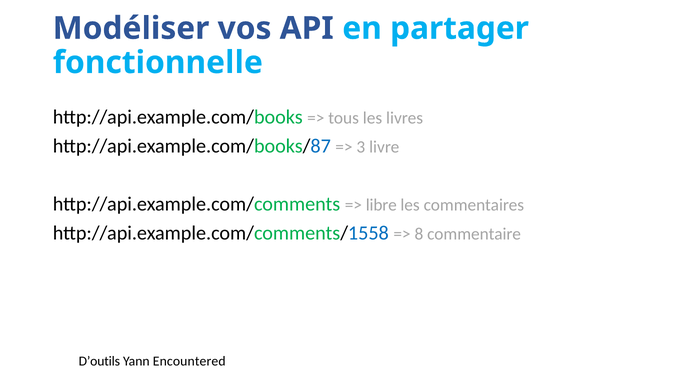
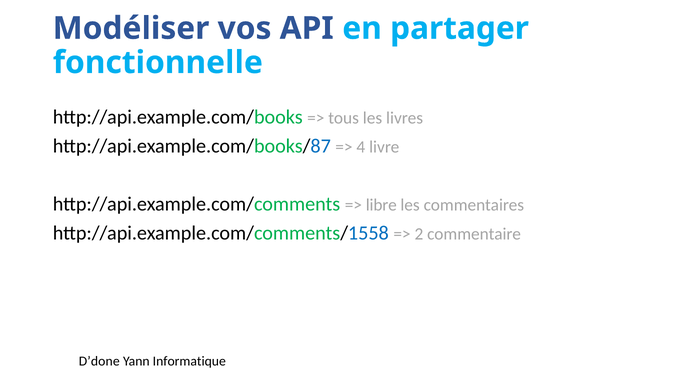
3: 3 -> 4
8: 8 -> 2
D’outils: D’outils -> D’done
Encountered: Encountered -> Informatique
